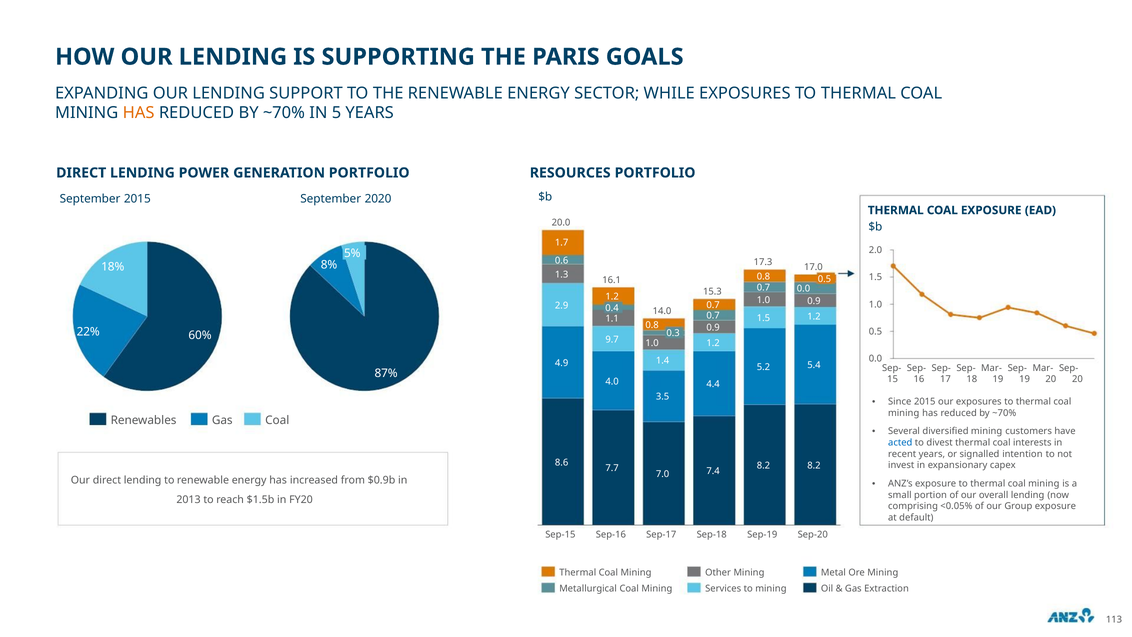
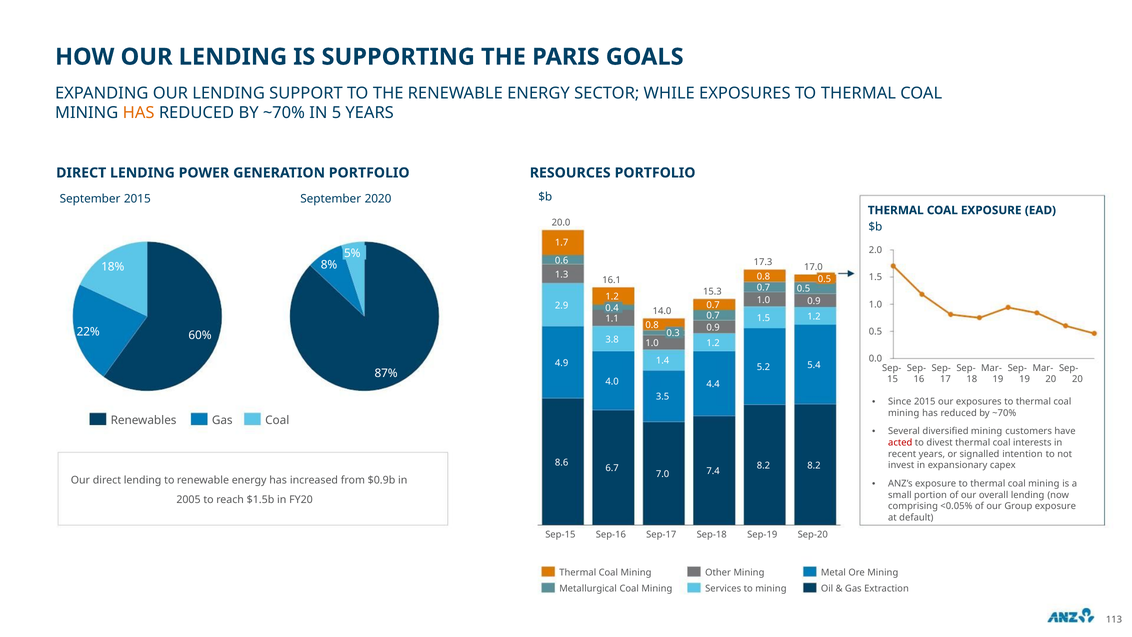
0.0 at (803, 288): 0.0 -> 0.5
9.7: 9.7 -> 3.8
acted colour: blue -> red
7.7: 7.7 -> 6.7
2013: 2013 -> 2005
